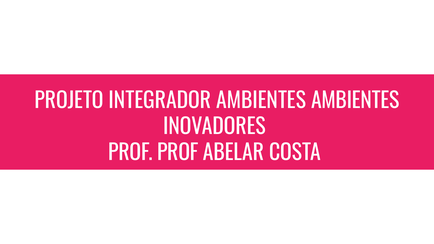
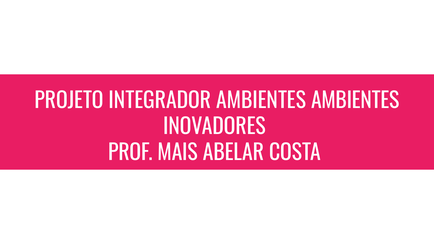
PROF PROF: PROF -> MAIS
